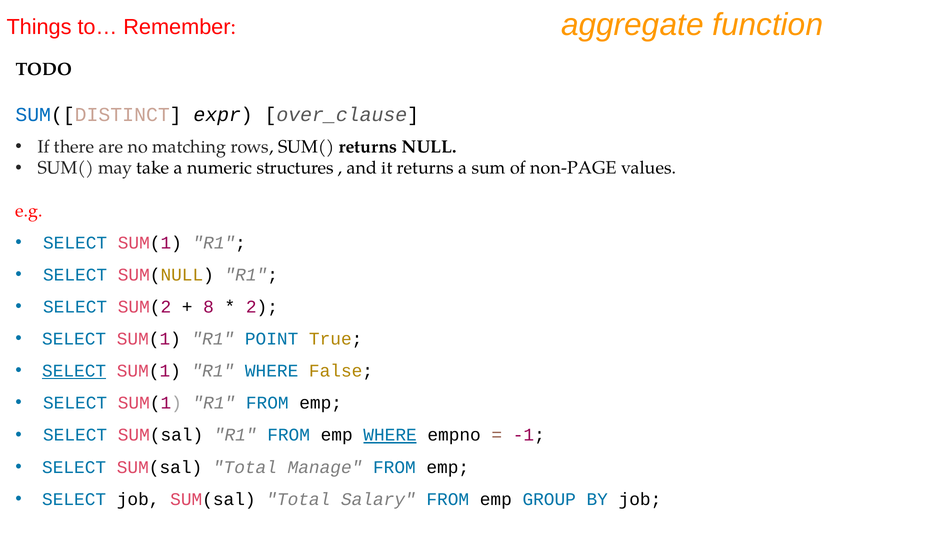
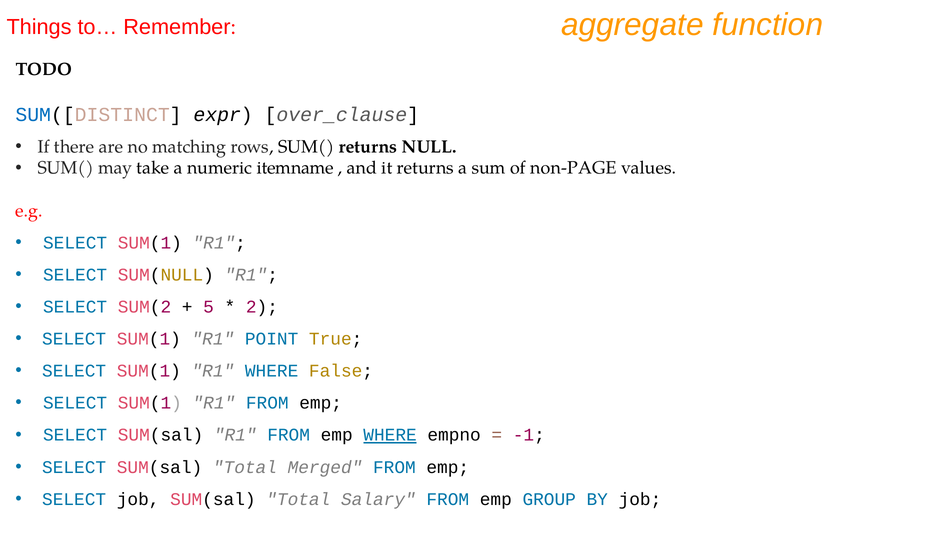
structures: structures -> itemname
8: 8 -> 5
SELECT at (74, 371) underline: present -> none
Manage: Manage -> Merged
